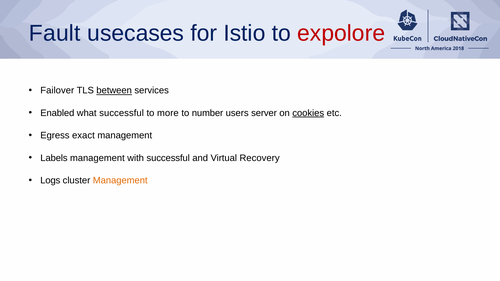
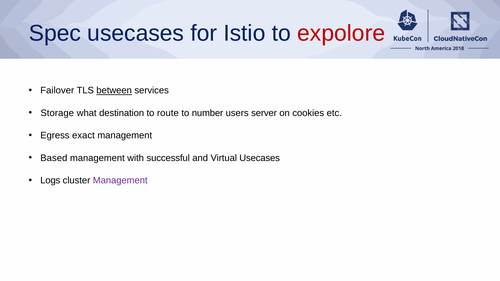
Fault: Fault -> Spec
Enabled: Enabled -> Storage
what successful: successful -> destination
more: more -> route
cookies underline: present -> none
Labels: Labels -> Based
Virtual Recovery: Recovery -> Usecases
Management at (120, 181) colour: orange -> purple
